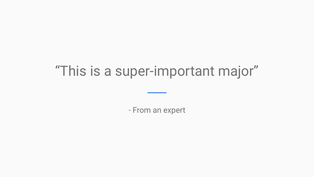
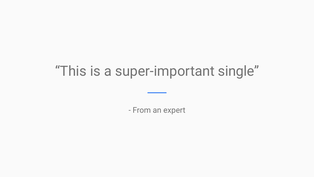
major: major -> single
